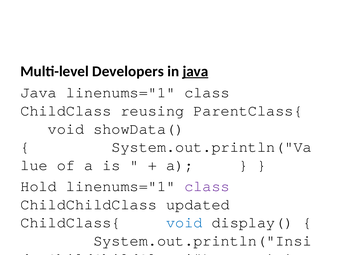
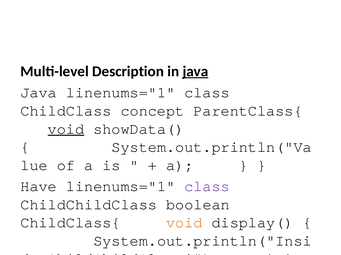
Developers: Developers -> Description
reusing: reusing -> concept
void at (66, 129) underline: none -> present
Hold: Hold -> Have
updated: updated -> boolean
void at (184, 223) colour: blue -> orange
